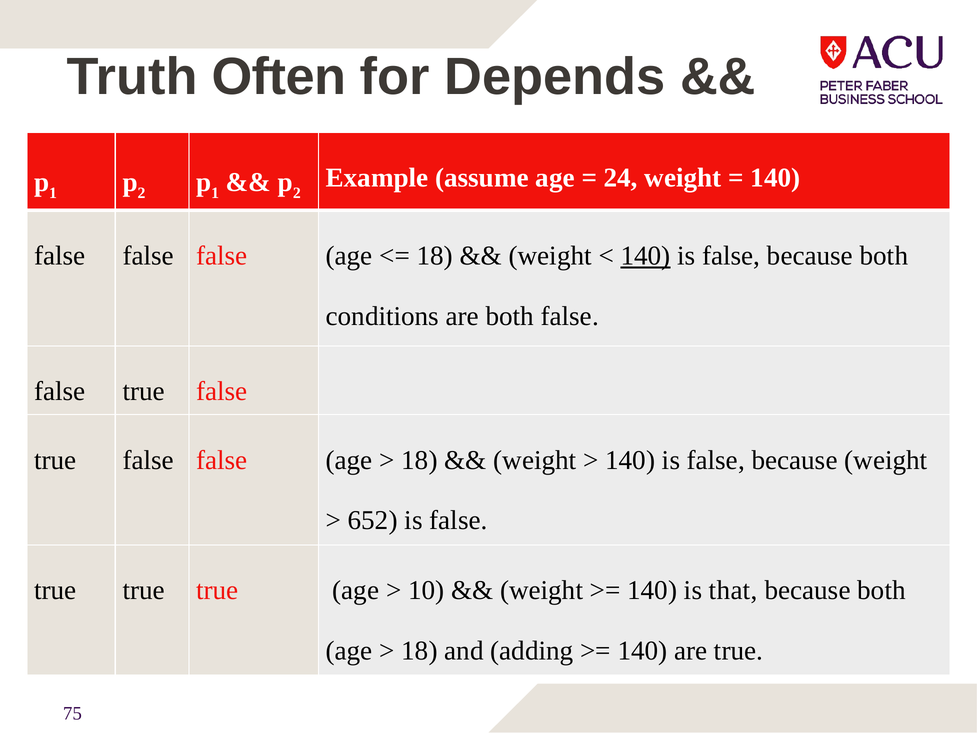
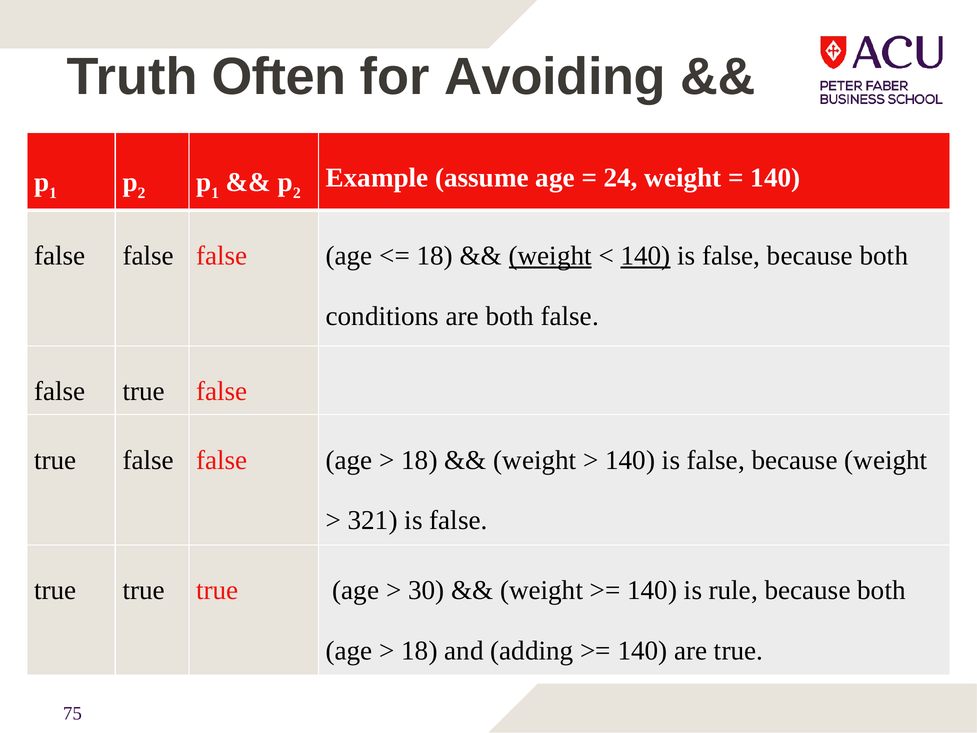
Depends: Depends -> Avoiding
weight at (550, 256) underline: none -> present
652: 652 -> 321
10: 10 -> 30
that: that -> rule
